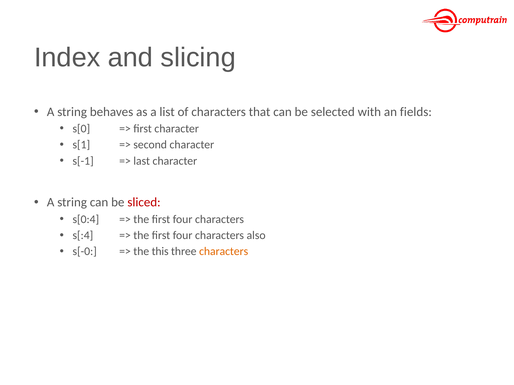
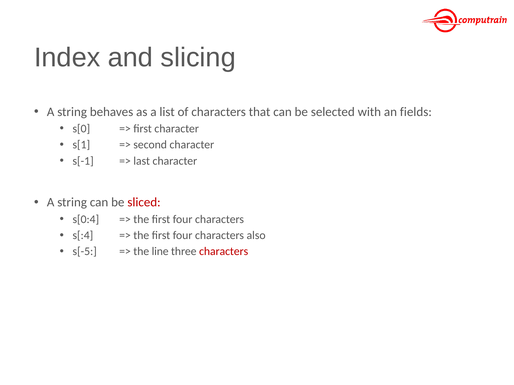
s[-0: s[-0 -> s[-5
this: this -> line
characters at (224, 252) colour: orange -> red
